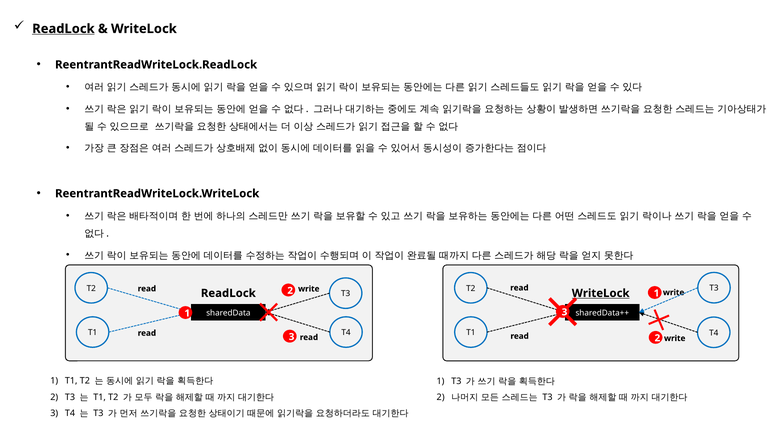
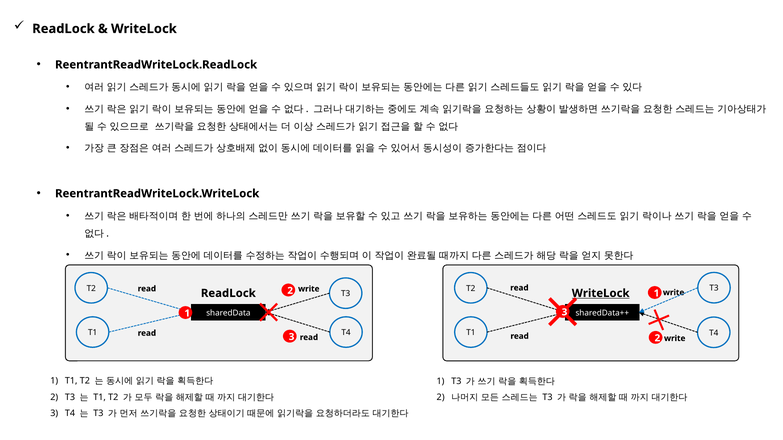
ReadLock at (63, 29) underline: present -> none
